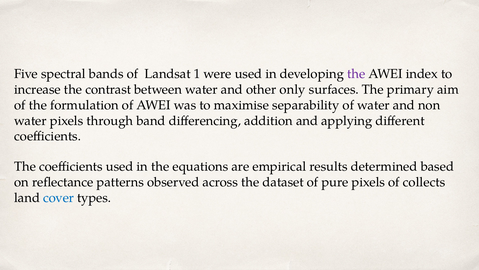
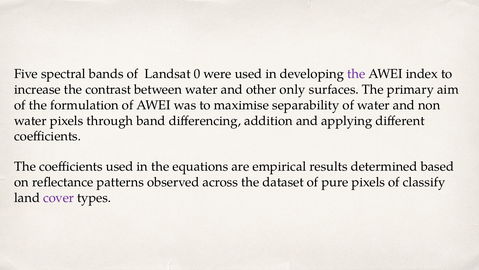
1: 1 -> 0
collects: collects -> classify
cover colour: blue -> purple
